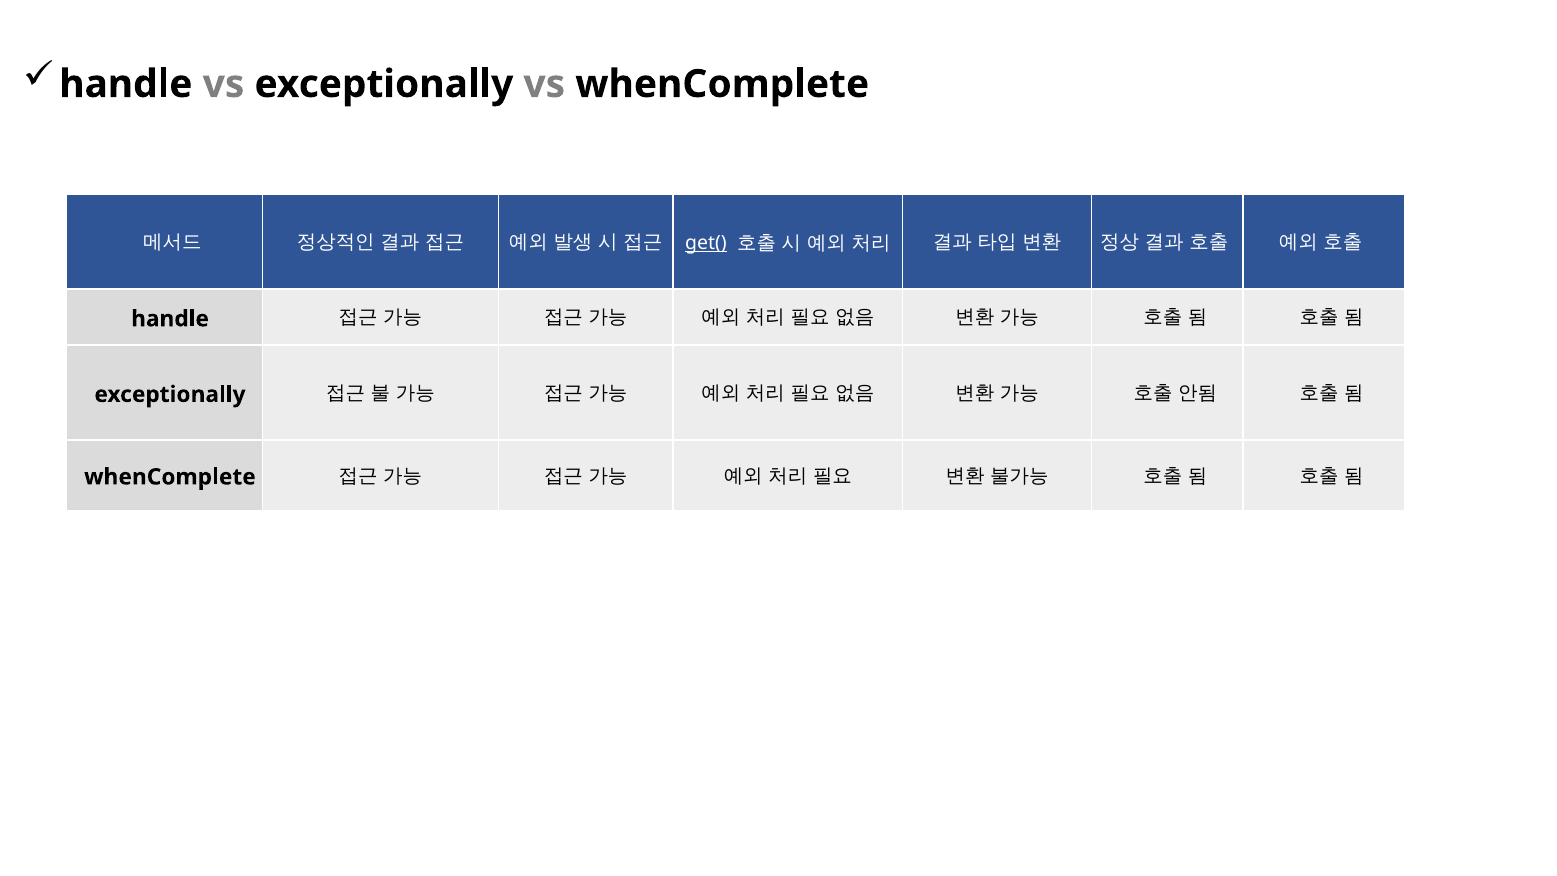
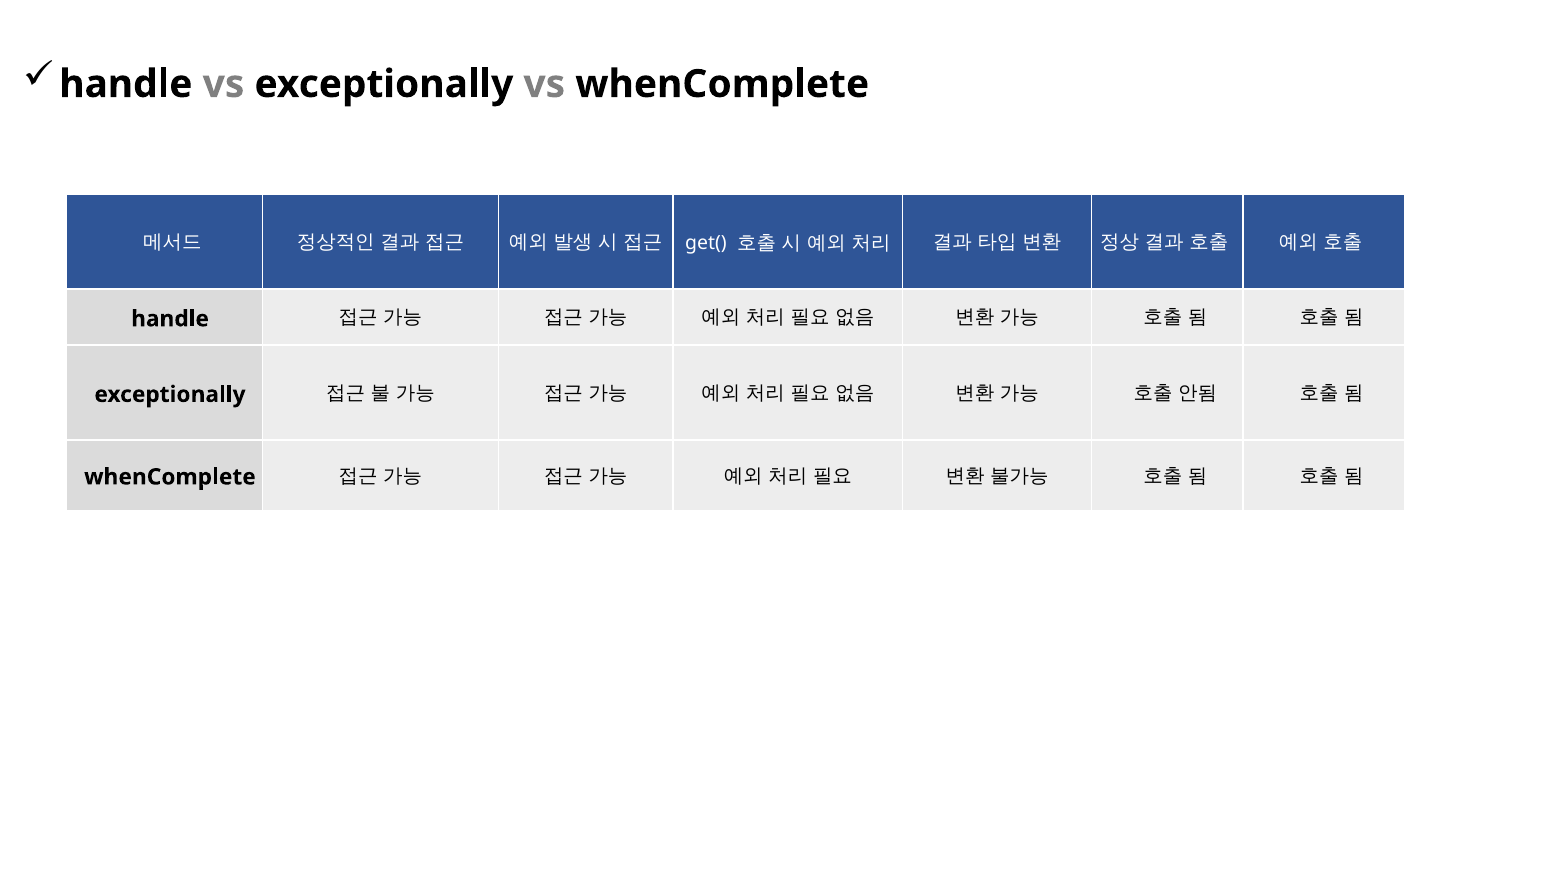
get( underline: present -> none
